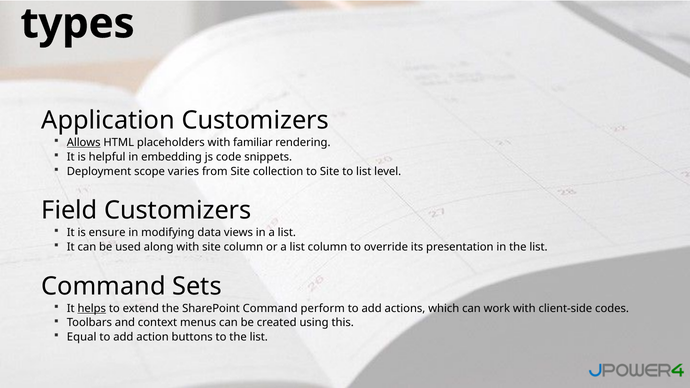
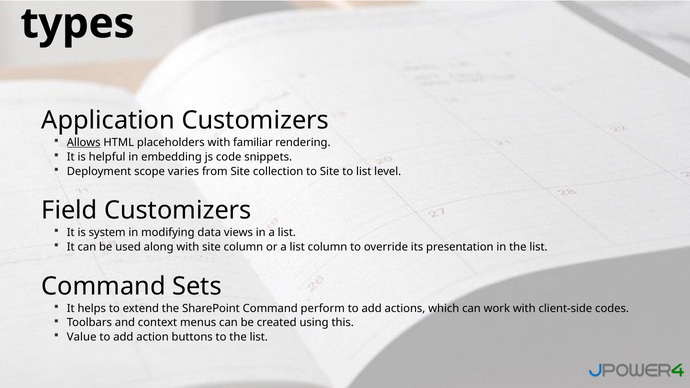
ensure: ensure -> system
helps underline: present -> none
Equal: Equal -> Value
